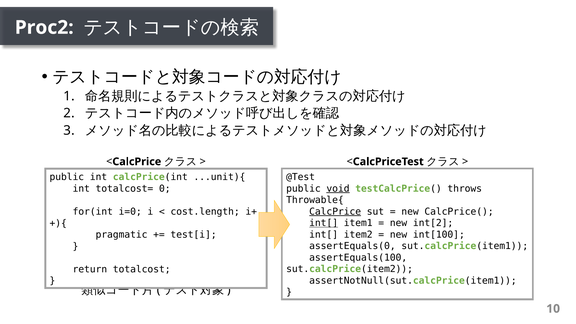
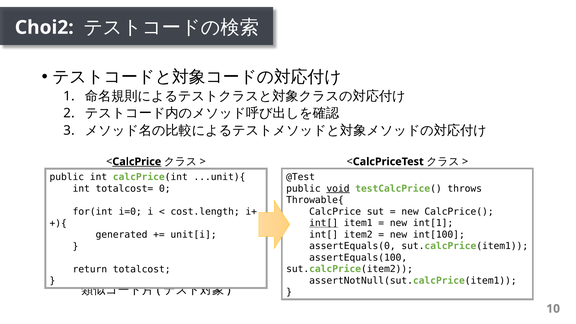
Proc2: Proc2 -> Choi2
CalcPrice at (137, 162) underline: none -> present
CalcPrice at (335, 212) underline: present -> none
int[2: int[2 -> int[1
pragmatic: pragmatic -> generated
test[i: test[i -> unit[i
